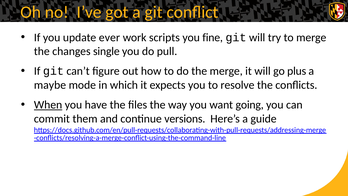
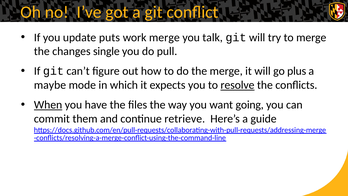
ever: ever -> puts
work scripts: scripts -> merge
fine: fine -> talk
resolve underline: none -> present
versions: versions -> retrieve
